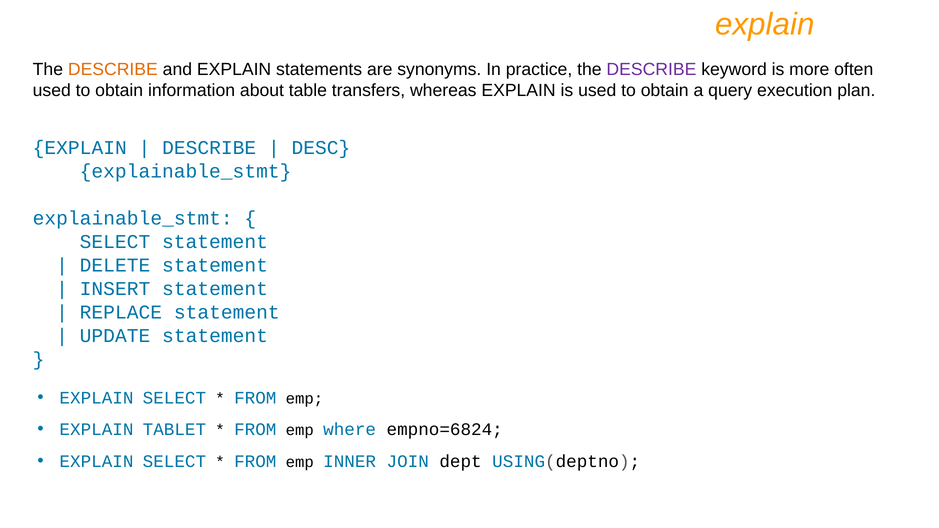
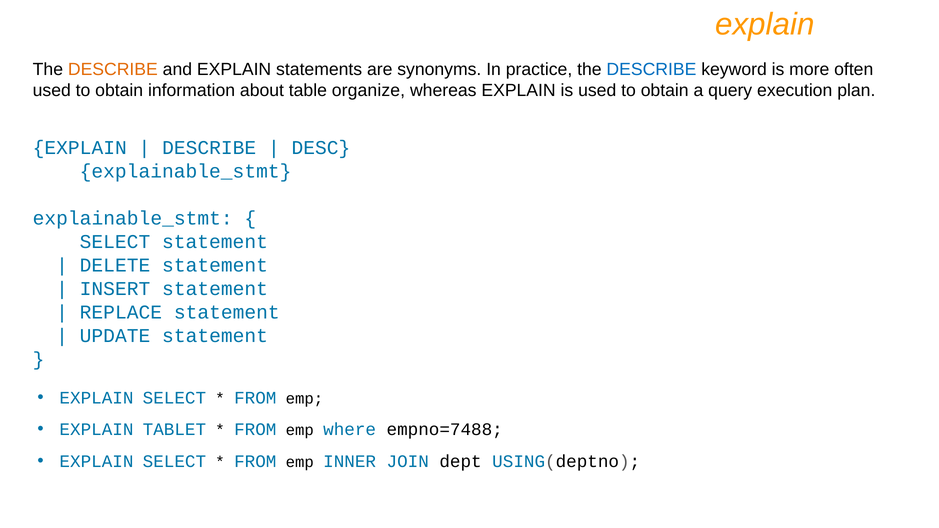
DESCRIBE at (651, 69) colour: purple -> blue
transfers: transfers -> organize
empno=6824: empno=6824 -> empno=7488
